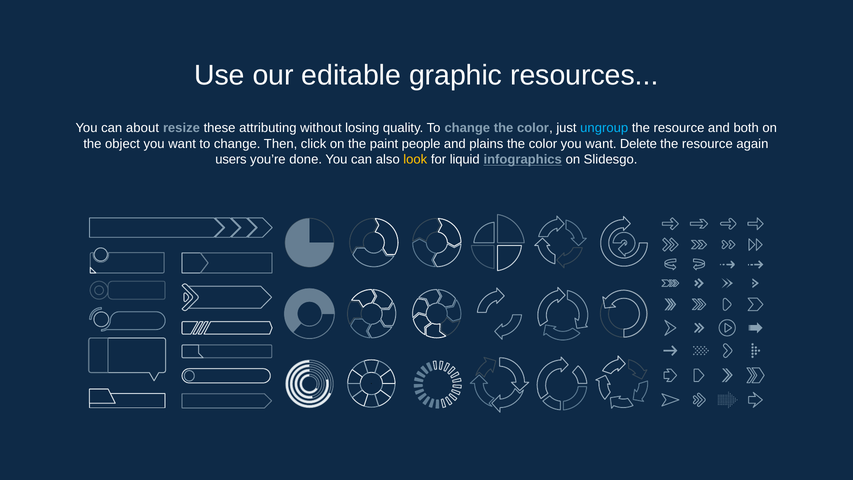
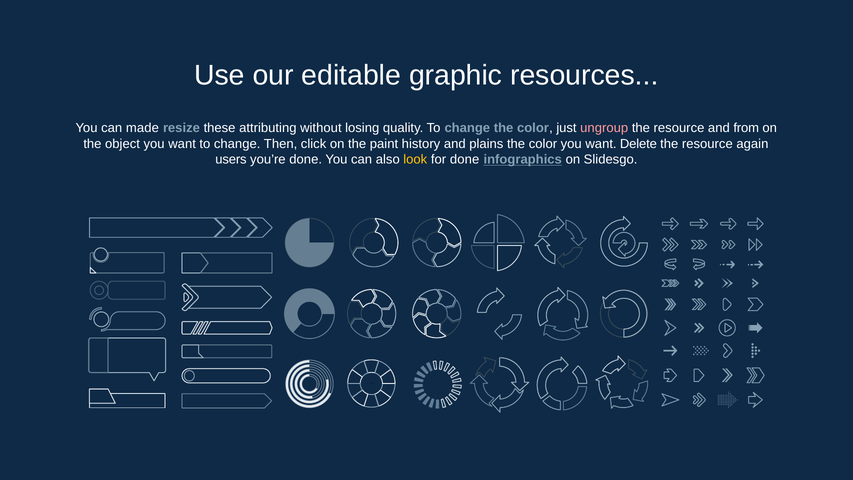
about: about -> made
ungroup colour: light blue -> pink
both: both -> from
people: people -> history
for liquid: liquid -> done
